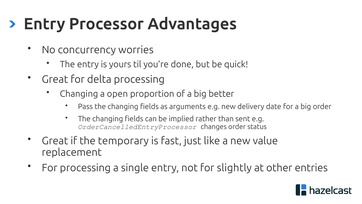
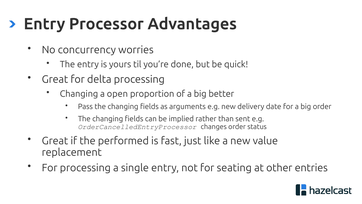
temporary: temporary -> performed
slightly: slightly -> seating
